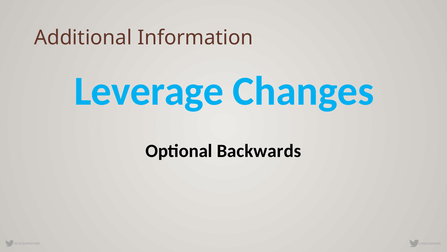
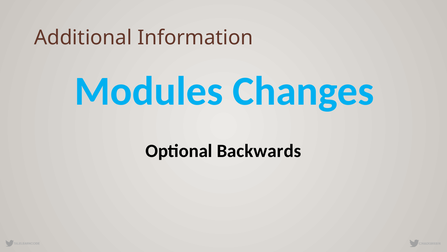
Leverage: Leverage -> Modules
